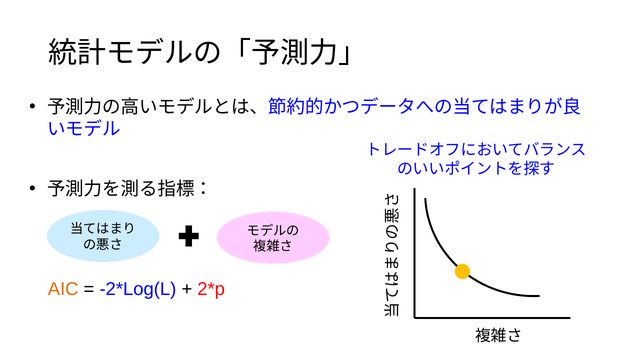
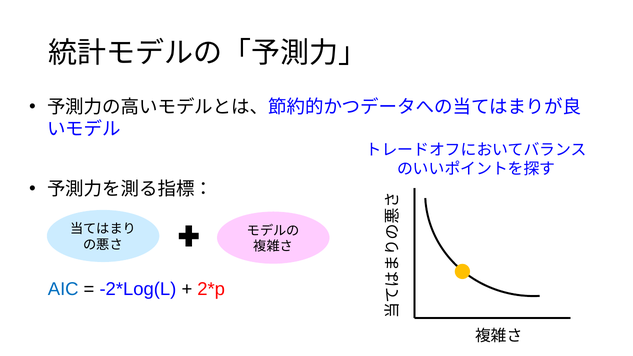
AIC colour: orange -> blue
